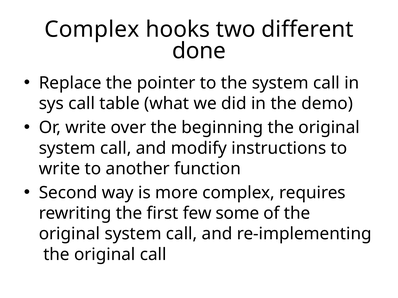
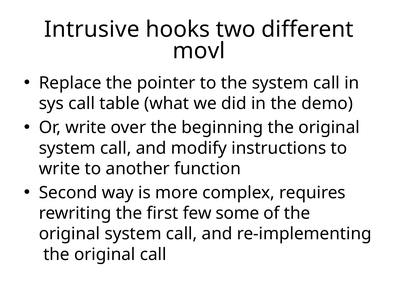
Complex at (92, 29): Complex -> Intrusive
done: done -> movl
